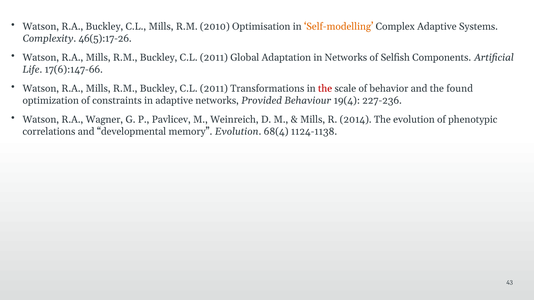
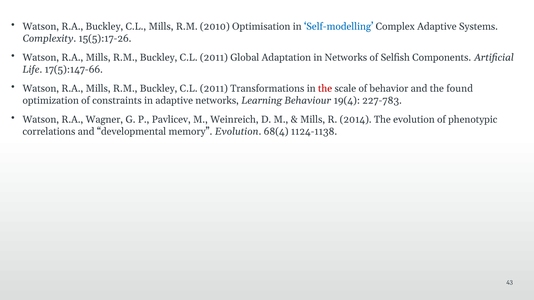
Self-modelling colour: orange -> blue
46(5):17-26: 46(5):17-26 -> 15(5):17-26
17(6):147-66: 17(6):147-66 -> 17(5):147-66
Provided: Provided -> Learning
227-236: 227-236 -> 227-783
